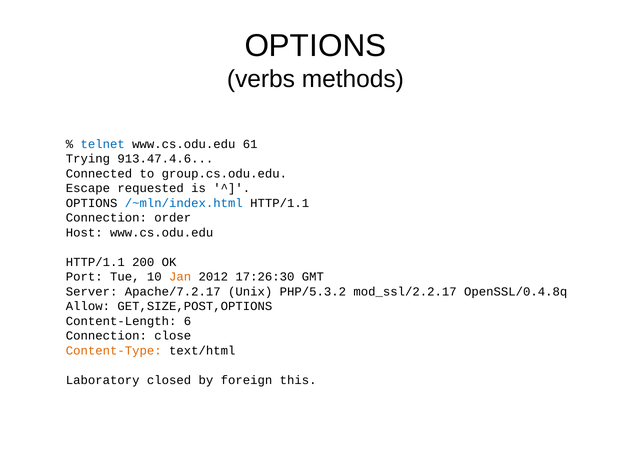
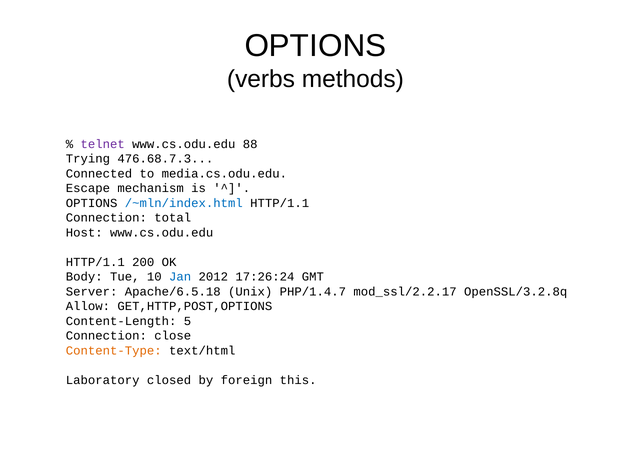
telnet colour: blue -> purple
61: 61 -> 88
913.47.4.6: 913.47.4.6 -> 476.68.7.3
group.cs.odu.edu: group.cs.odu.edu -> media.cs.odu.edu
requested: requested -> mechanism
order: order -> total
Port: Port -> Body
Jan colour: orange -> blue
17:26:30: 17:26:30 -> 17:26:24
Apache/7.2.17: Apache/7.2.17 -> Apache/6.5.18
PHP/5.3.2: PHP/5.3.2 -> PHP/1.4.7
OpenSSL/0.4.8q: OpenSSL/0.4.8q -> OpenSSL/3.2.8q
GET,SIZE,POST,OPTIONS: GET,SIZE,POST,OPTIONS -> GET,HTTP,POST,OPTIONS
6: 6 -> 5
